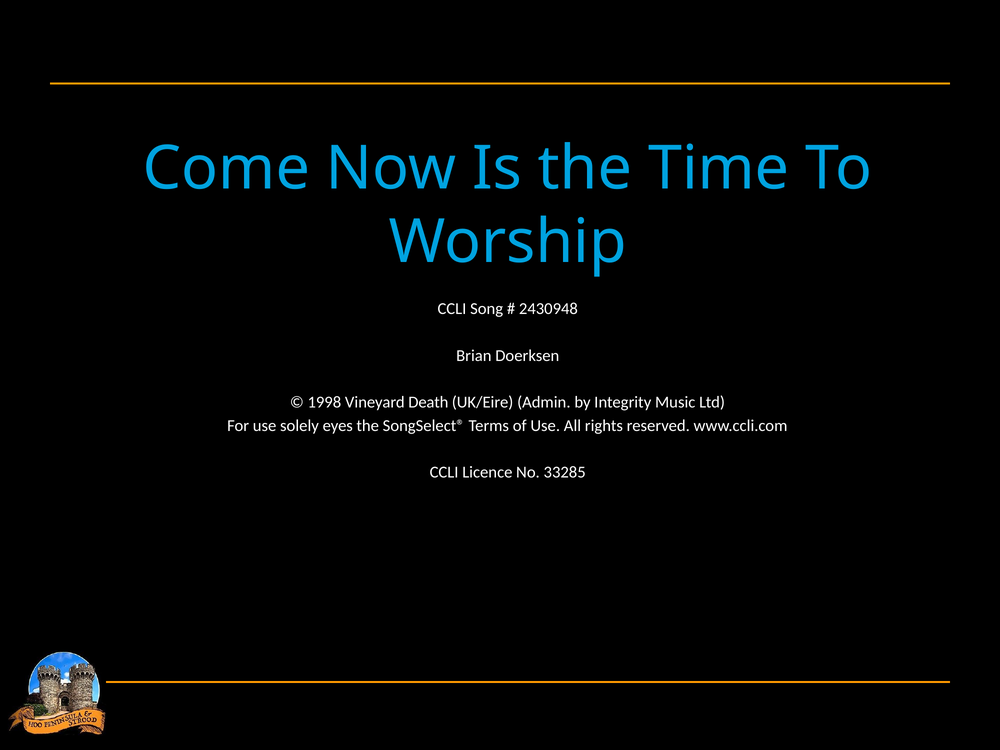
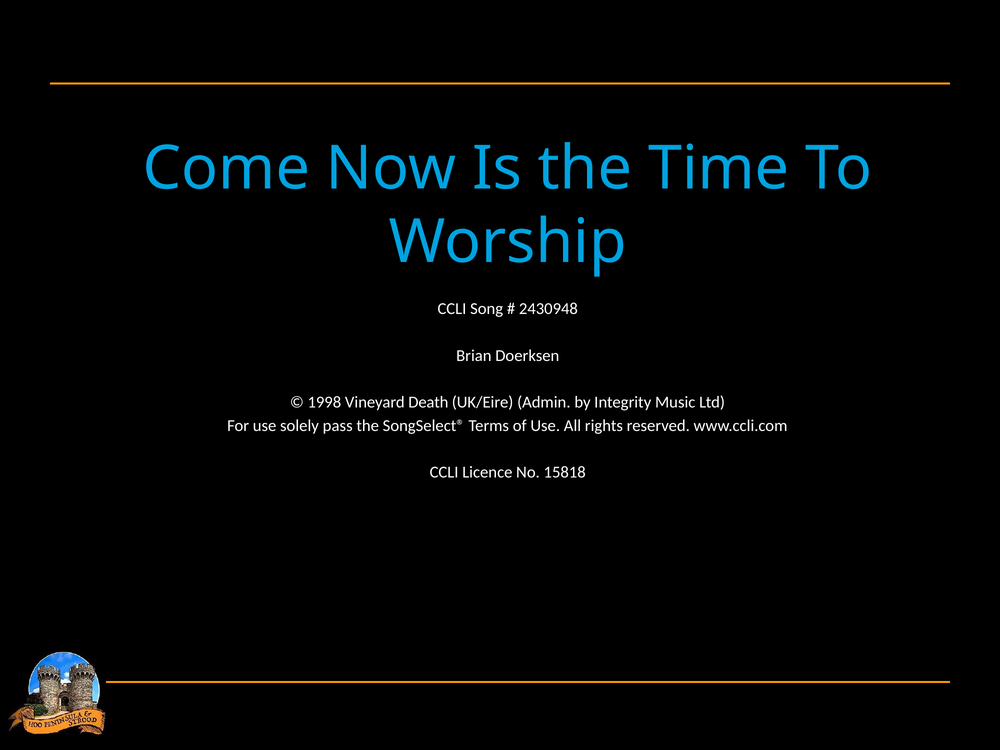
eyes: eyes -> pass
33285: 33285 -> 15818
